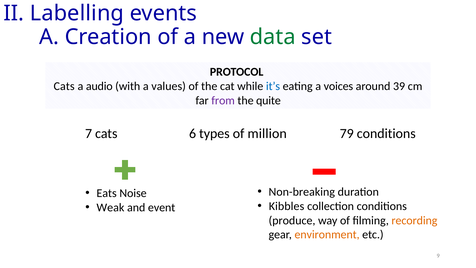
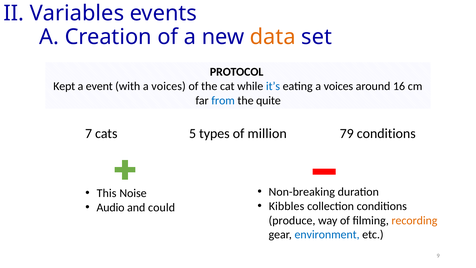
Labelling: Labelling -> Variables
data colour: green -> orange
Cats at (64, 86): Cats -> Kept
audio: audio -> event
with a values: values -> voices
39: 39 -> 16
from colour: purple -> blue
6: 6 -> 5
Eats: Eats -> This
Weak: Weak -> Audio
event: event -> could
environment colour: orange -> blue
